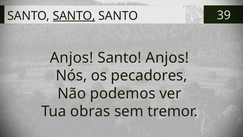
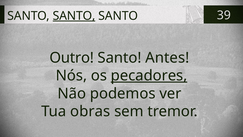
Anjos at (72, 58): Anjos -> Outro
Santo Anjos: Anjos -> Antes
pecadores underline: none -> present
